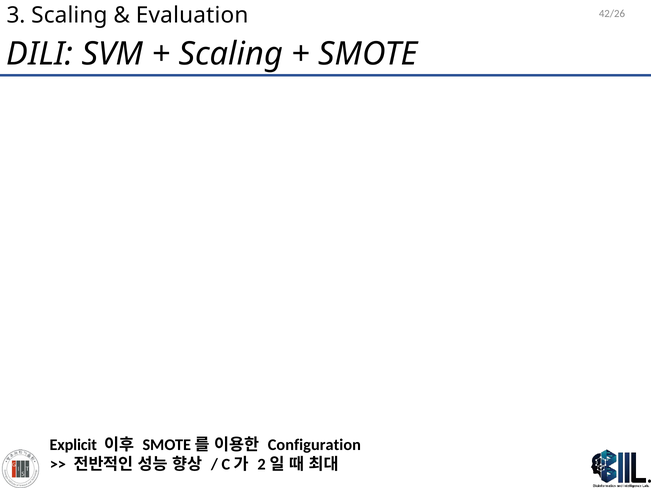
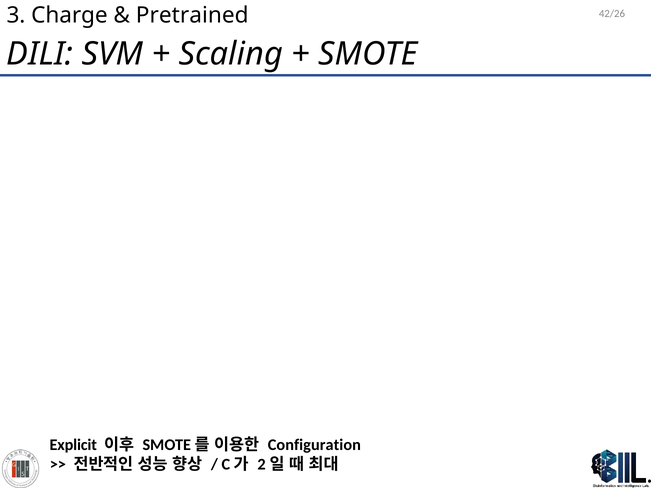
3 Scaling: Scaling -> Charge
Evaluation: Evaluation -> Pretrained
